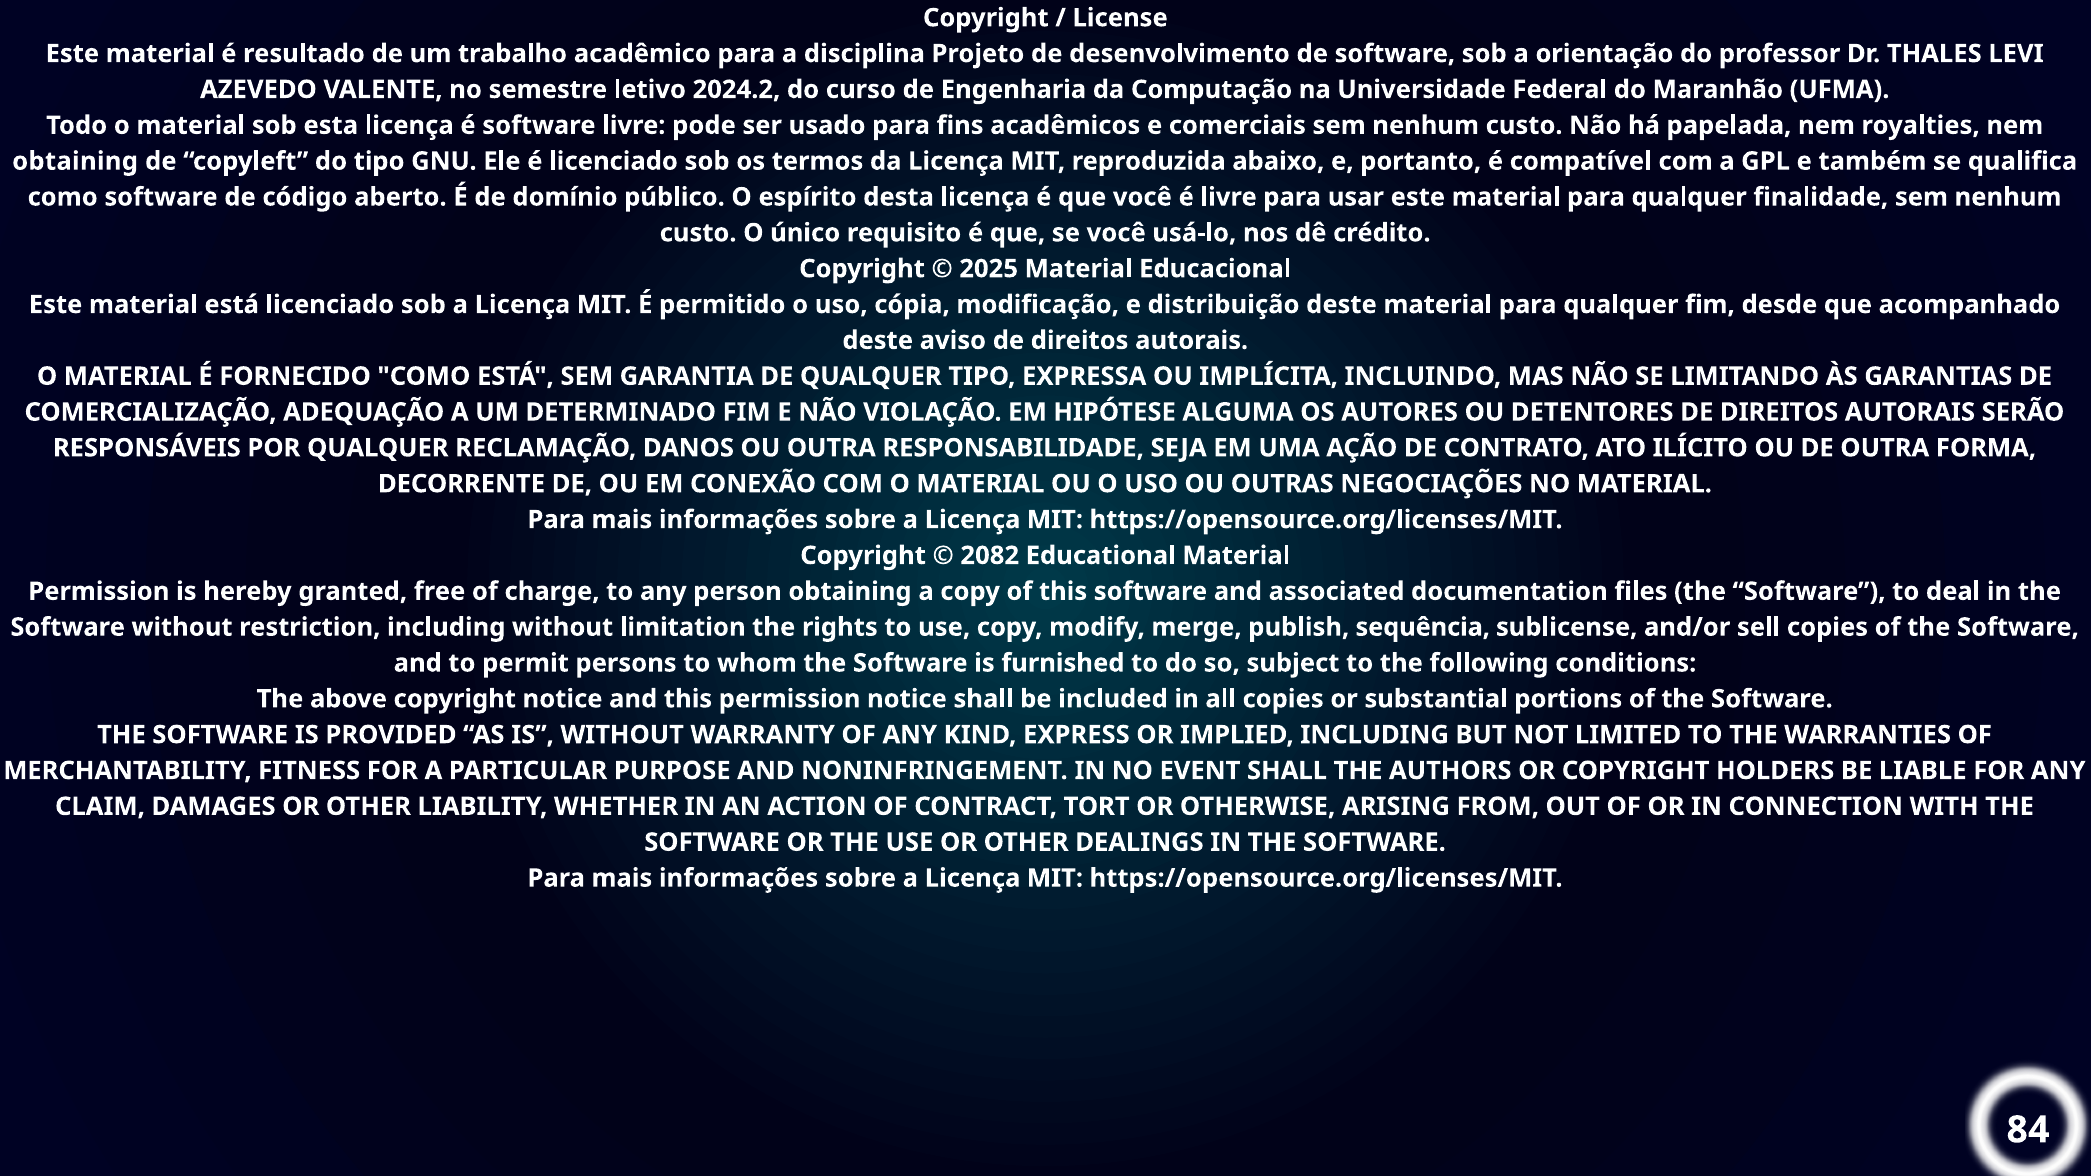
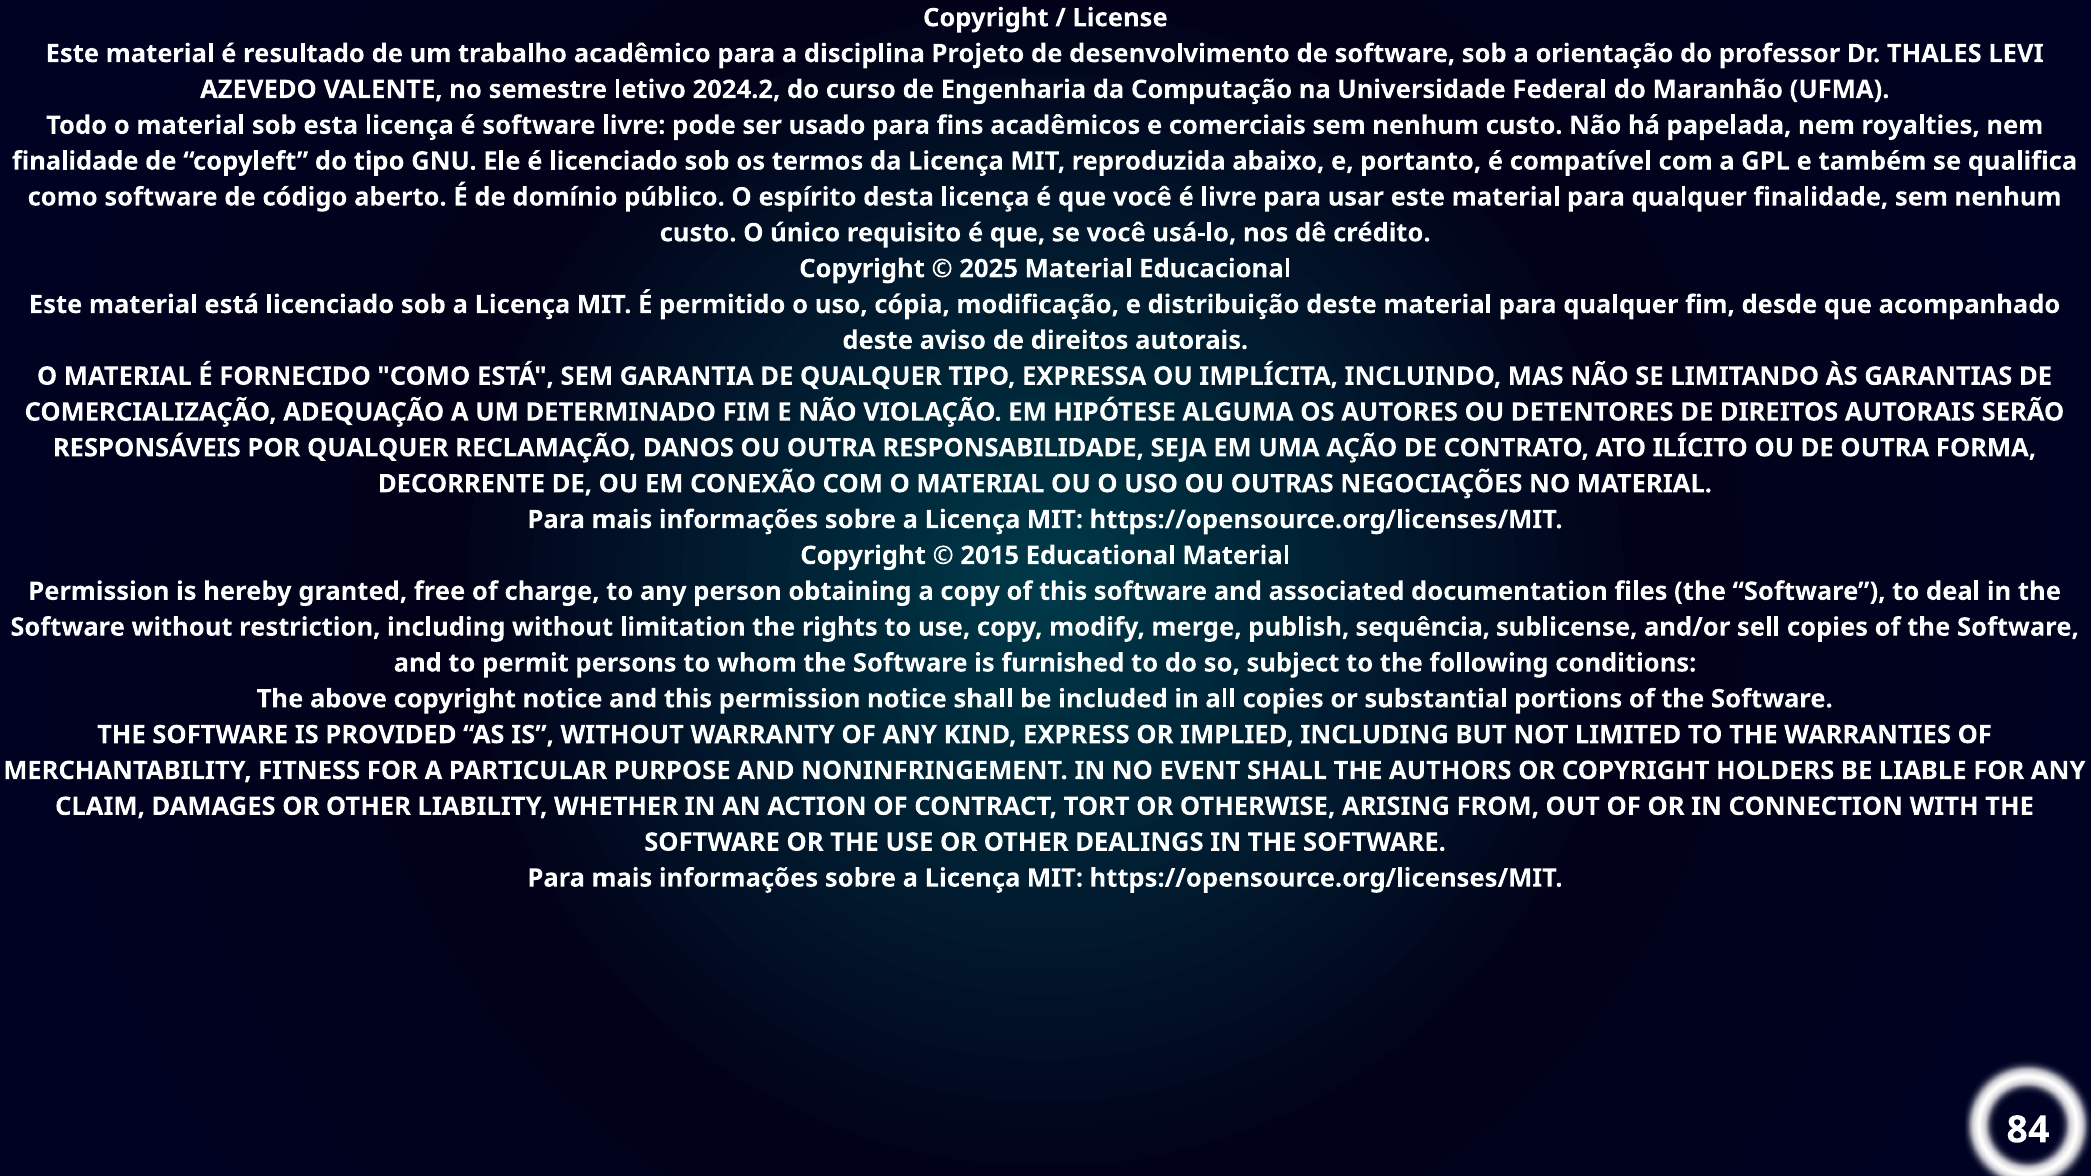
obtaining at (75, 161): obtaining -> finalidade
2082: 2082 -> 2015
